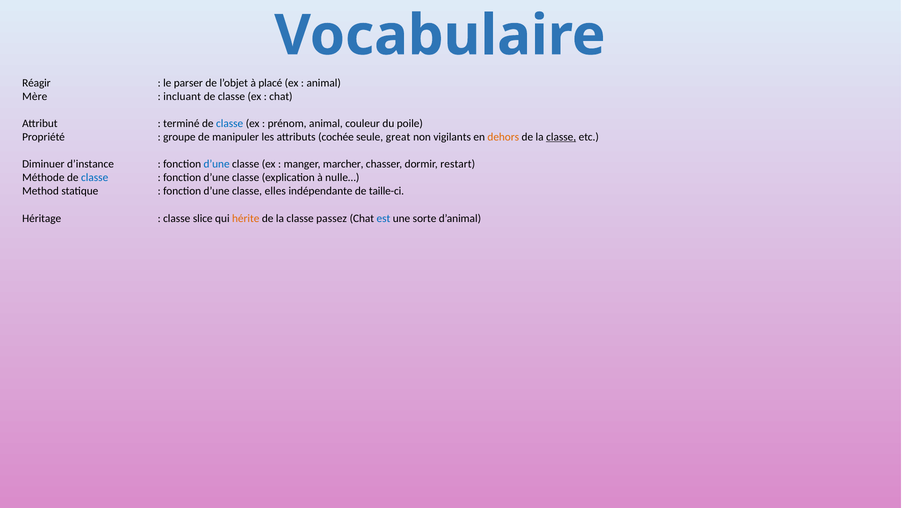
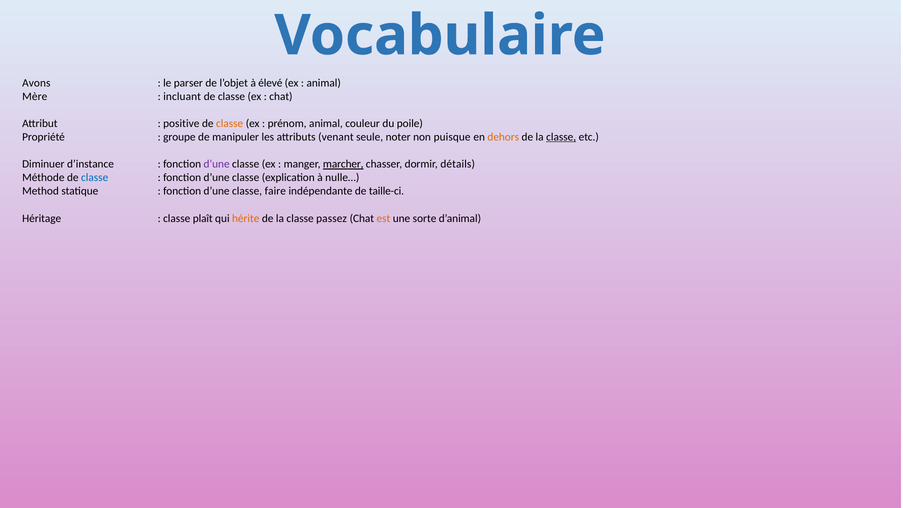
Réagir: Réagir -> Avons
placé: placé -> élevé
terminé: terminé -> positive
classe at (230, 123) colour: blue -> orange
cochée: cochée -> venant
great: great -> noter
vigilants: vigilants -> puisque
d’une at (217, 164) colour: blue -> purple
marcher underline: none -> present
restart: restart -> détails
elles: elles -> faire
slice: slice -> plaît
est colour: blue -> orange
